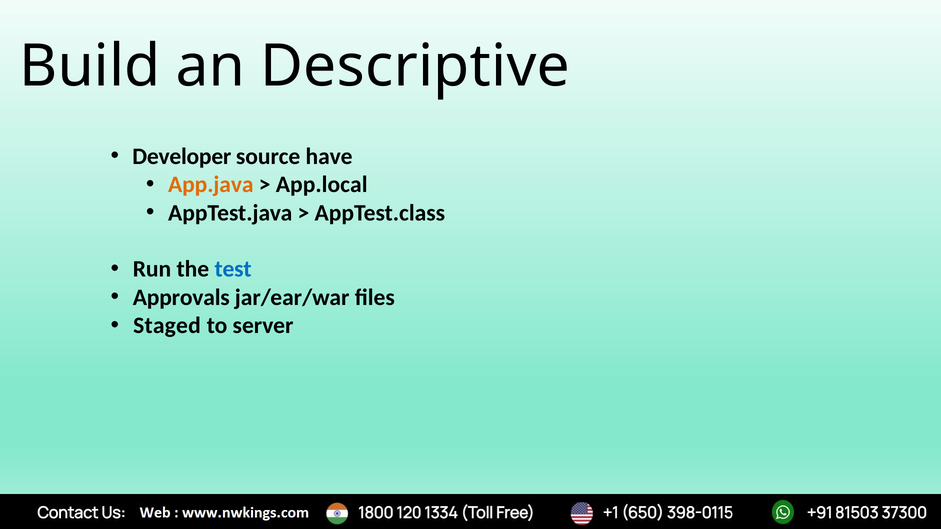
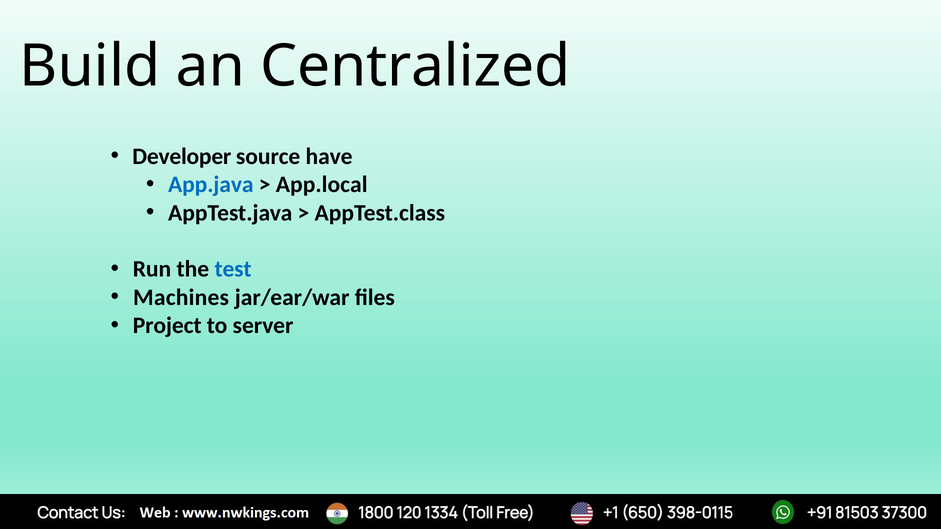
Descriptive: Descriptive -> Centralized
App.java colour: orange -> blue
Approvals: Approvals -> Machines
Staged: Staged -> Project
